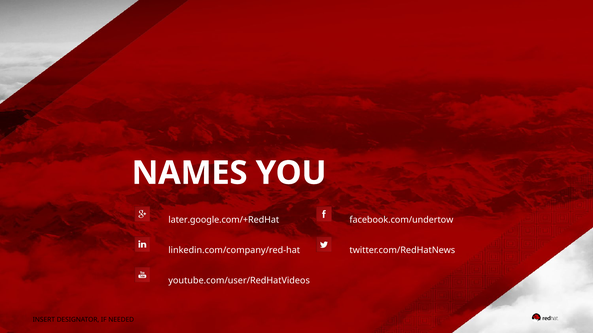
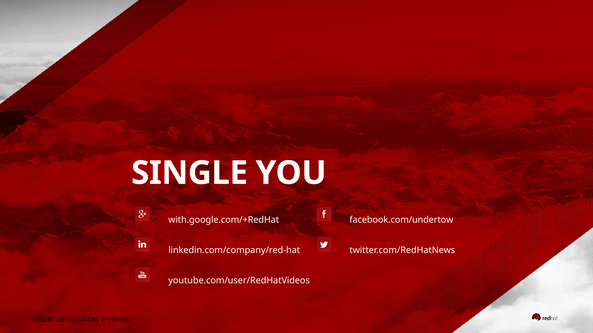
NAMES: NAMES -> SINGLE
later.google.com/+RedHat: later.google.com/+RedHat -> with.google.com/+RedHat
